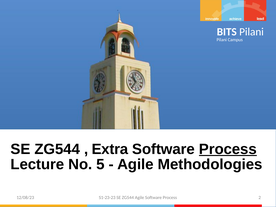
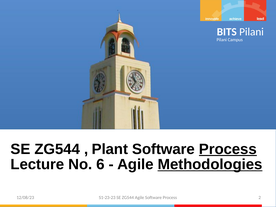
Extra: Extra -> Plant
5: 5 -> 6
Methodologies underline: none -> present
